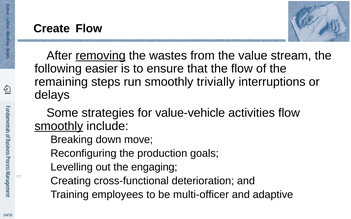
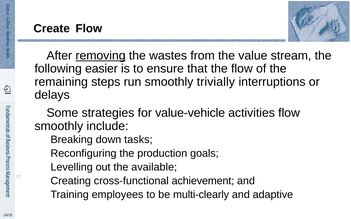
smoothly at (59, 126) underline: present -> none
move: move -> tasks
engaging: engaging -> available
deterioration: deterioration -> achievement
multi-officer: multi-officer -> multi-clearly
